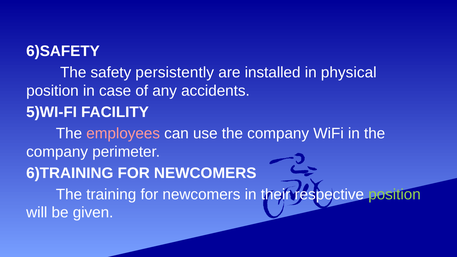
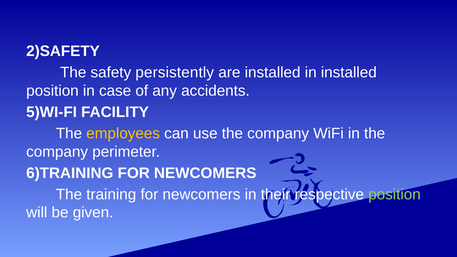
6)SAFETY: 6)SAFETY -> 2)SAFETY
in physical: physical -> installed
employees colour: pink -> yellow
